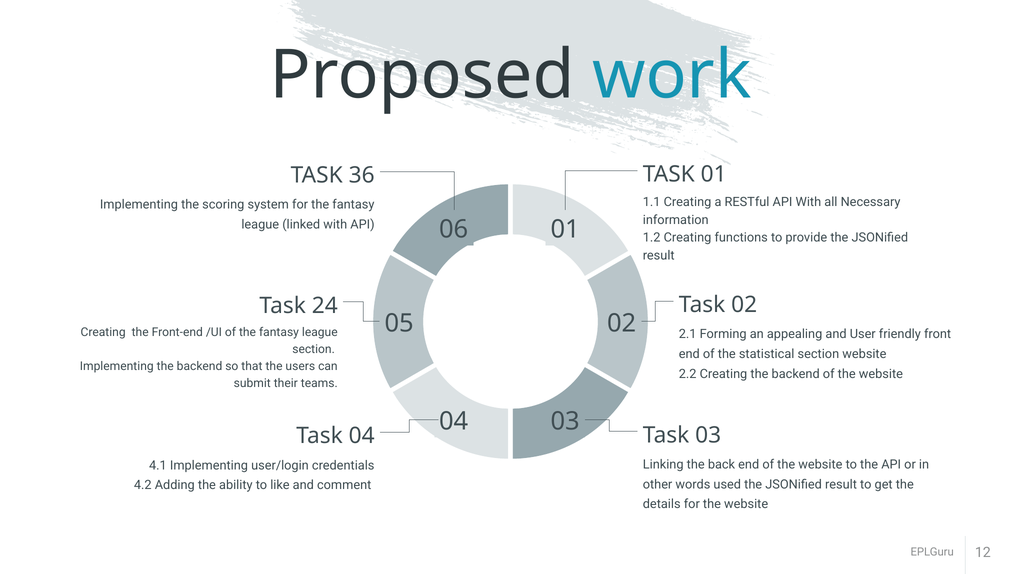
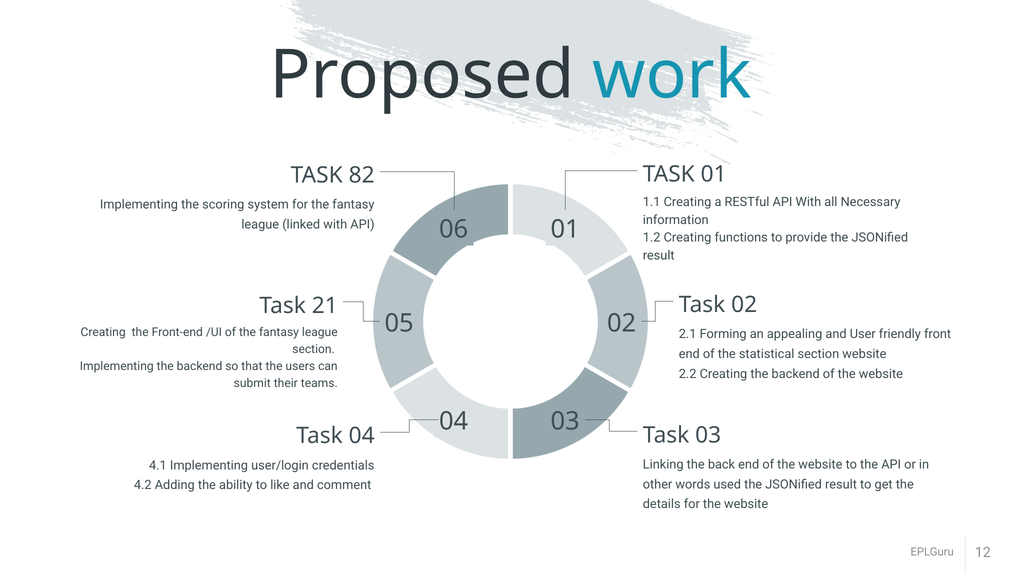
36: 36 -> 82
24: 24 -> 21
